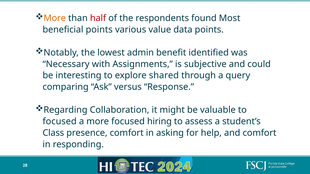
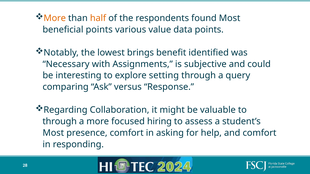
half colour: red -> orange
admin: admin -> brings
shared: shared -> setting
focused at (60, 122): focused -> through
Class at (53, 133): Class -> Most
